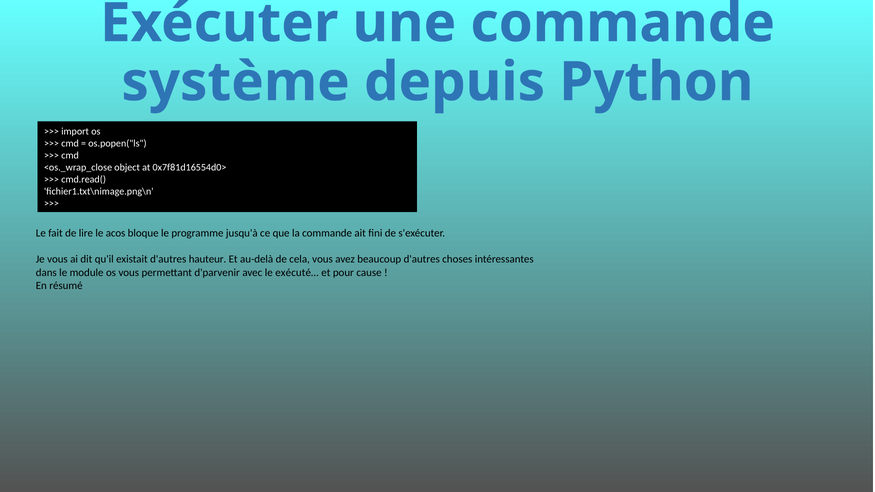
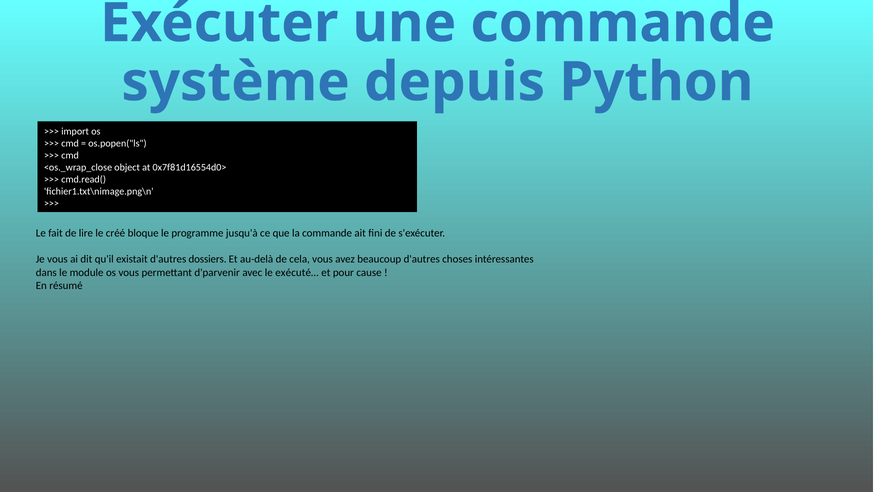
acos: acos -> créé
hauteur: hauteur -> dossiers
